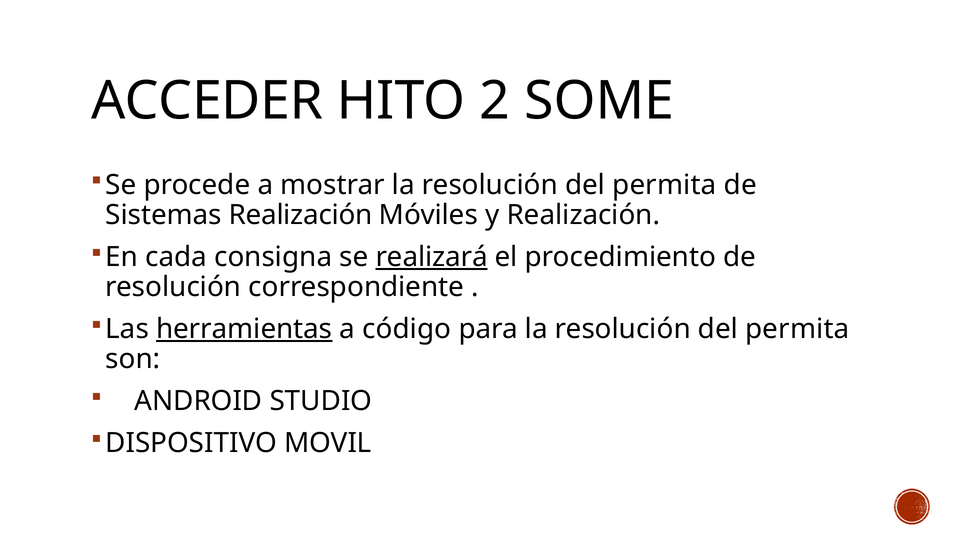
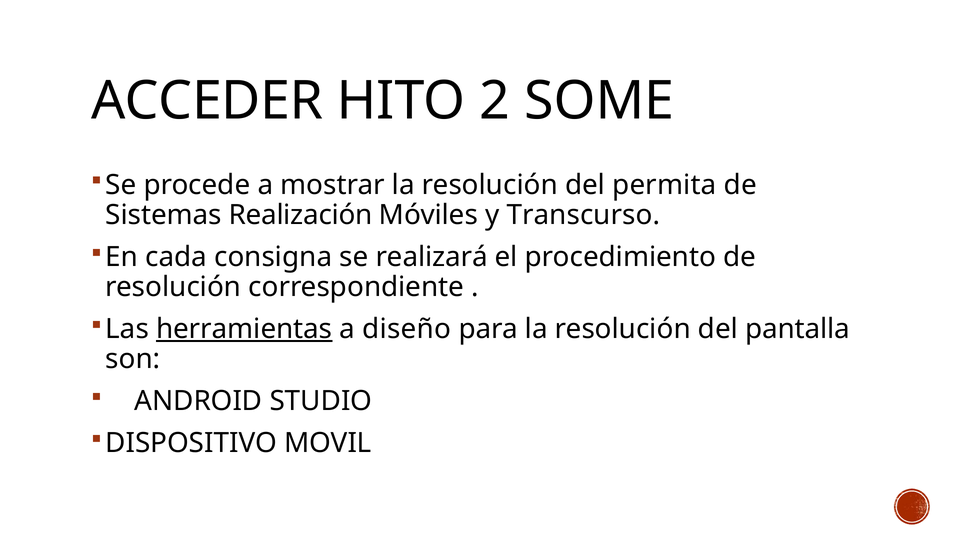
y Realización: Realización -> Transcurso
realizará underline: present -> none
código: código -> diseño
permita at (797, 329): permita -> pantalla
